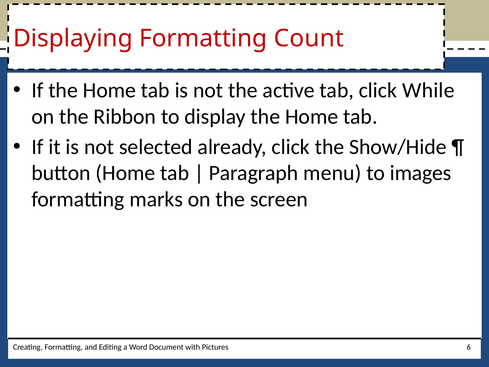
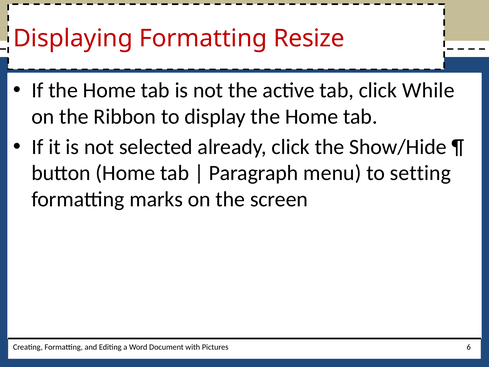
Count: Count -> Resize
images: images -> setting
